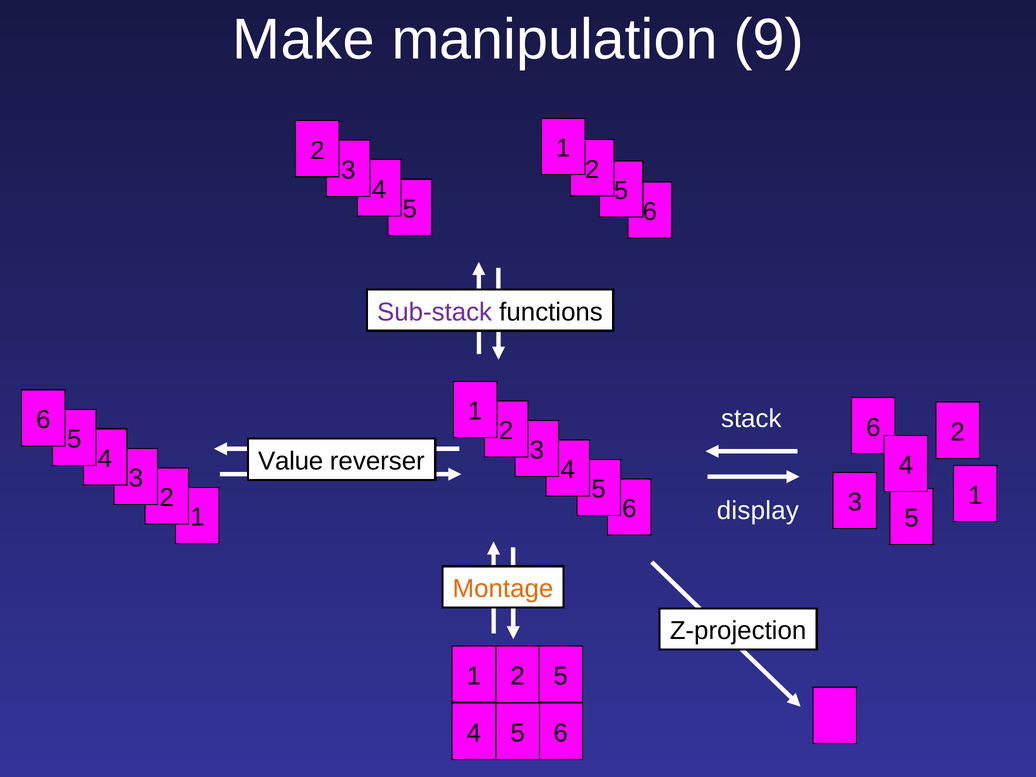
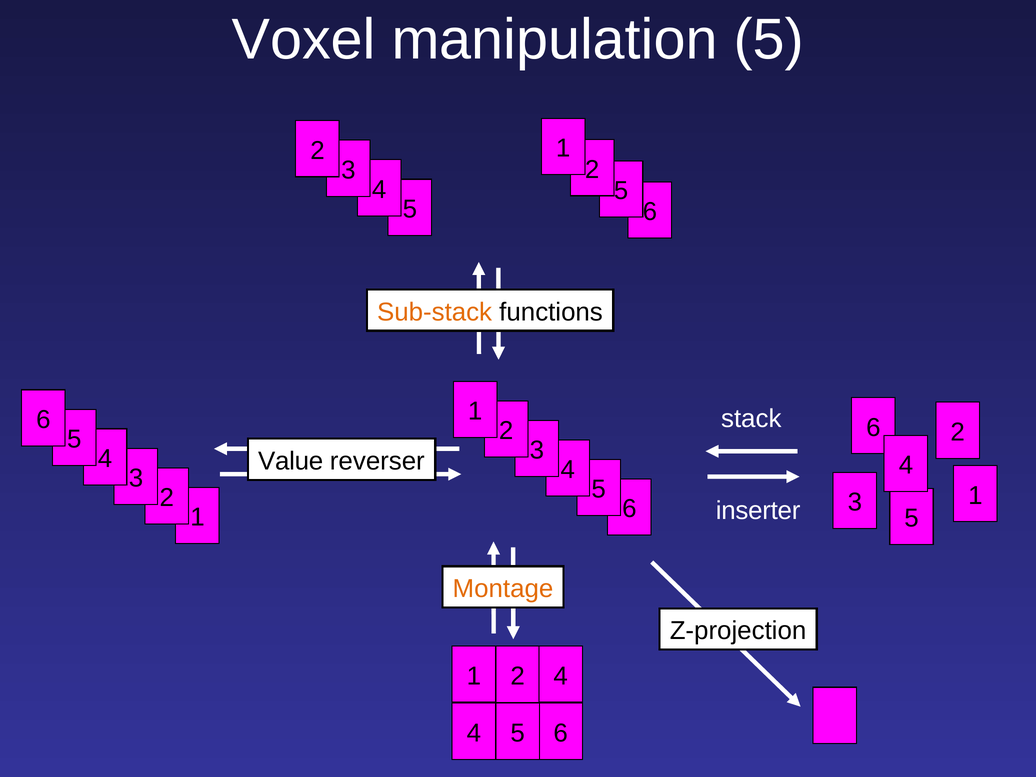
Make: Make -> Voxel
manipulation 9: 9 -> 5
Sub-stack colour: purple -> orange
display: display -> inserter
2 5: 5 -> 4
